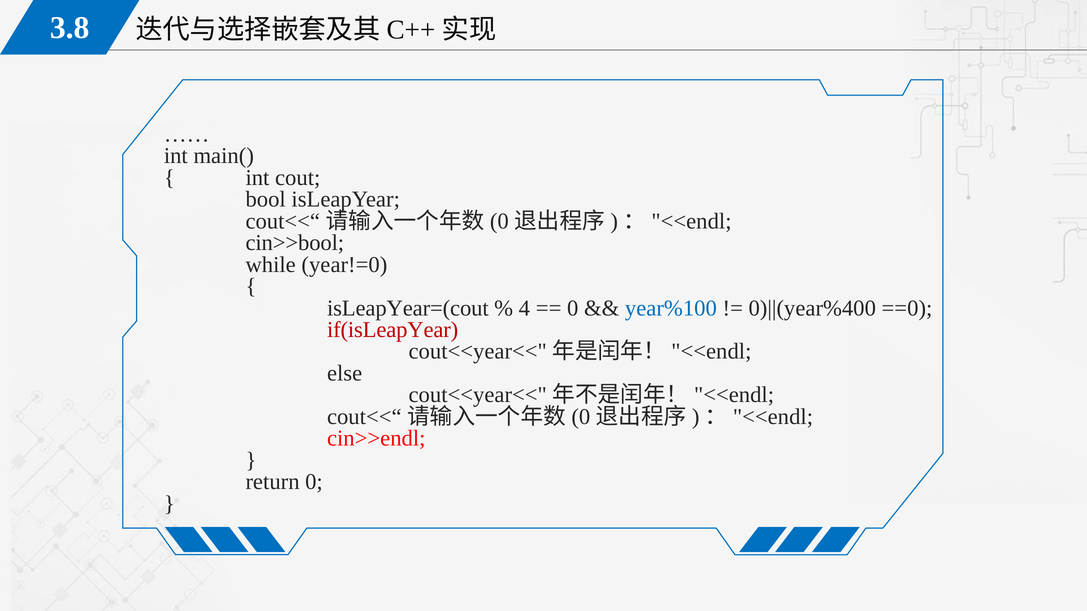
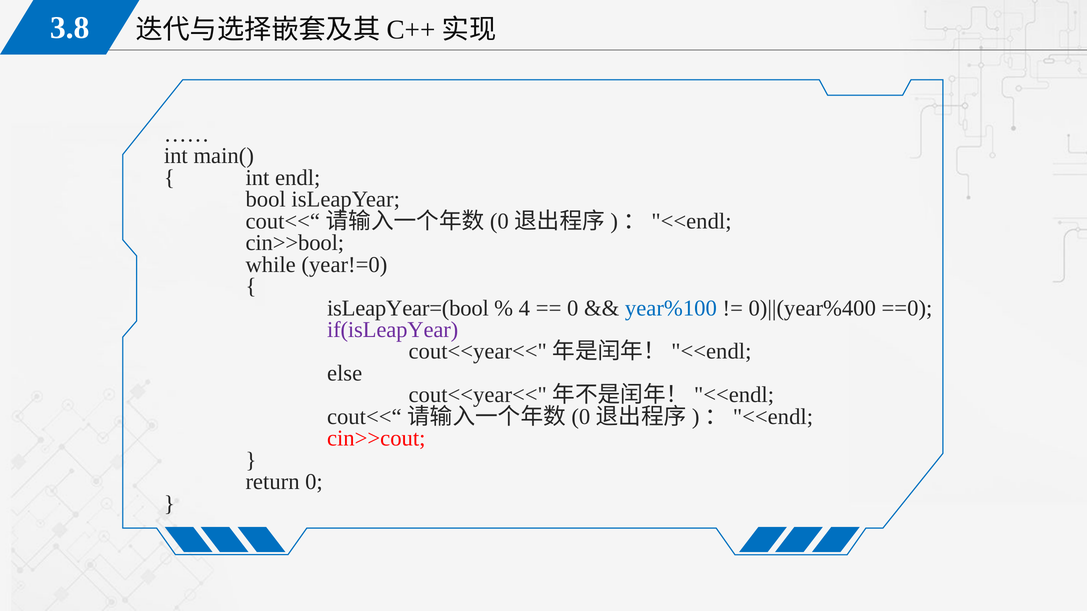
cout: cout -> endl
isLeapYear=(cout: isLeapYear=(cout -> isLeapYear=(bool
if(isLeapYear colour: red -> purple
cin>>endl: cin>>endl -> cin>>cout
